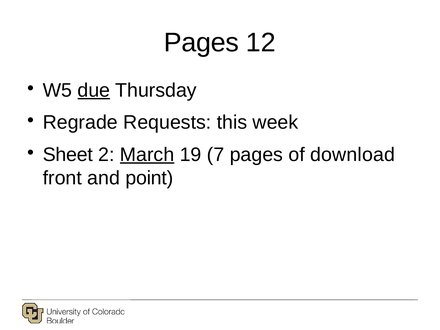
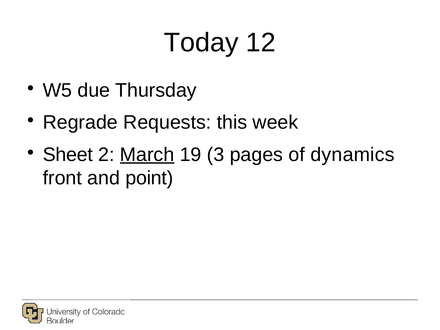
Pages at (201, 42): Pages -> Today
due underline: present -> none
7: 7 -> 3
download: download -> dynamics
